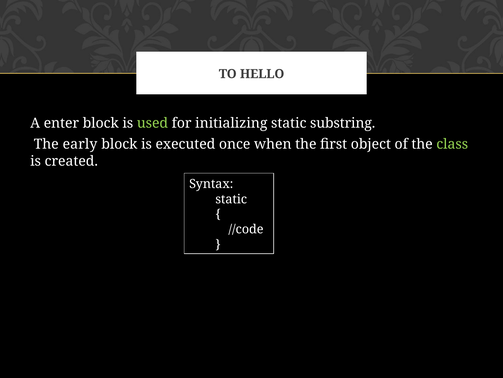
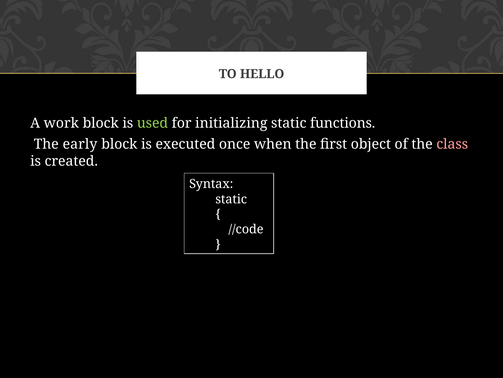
enter: enter -> work
substring: substring -> functions
class colour: light green -> pink
